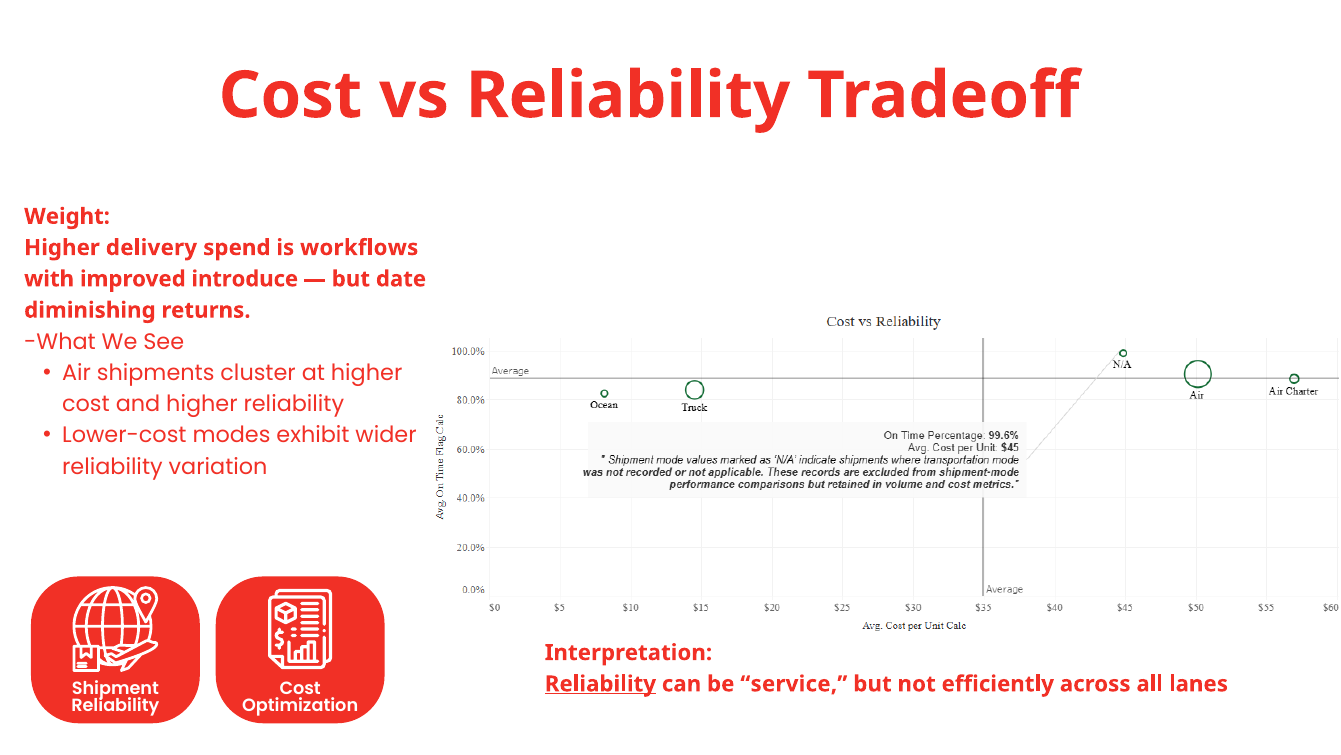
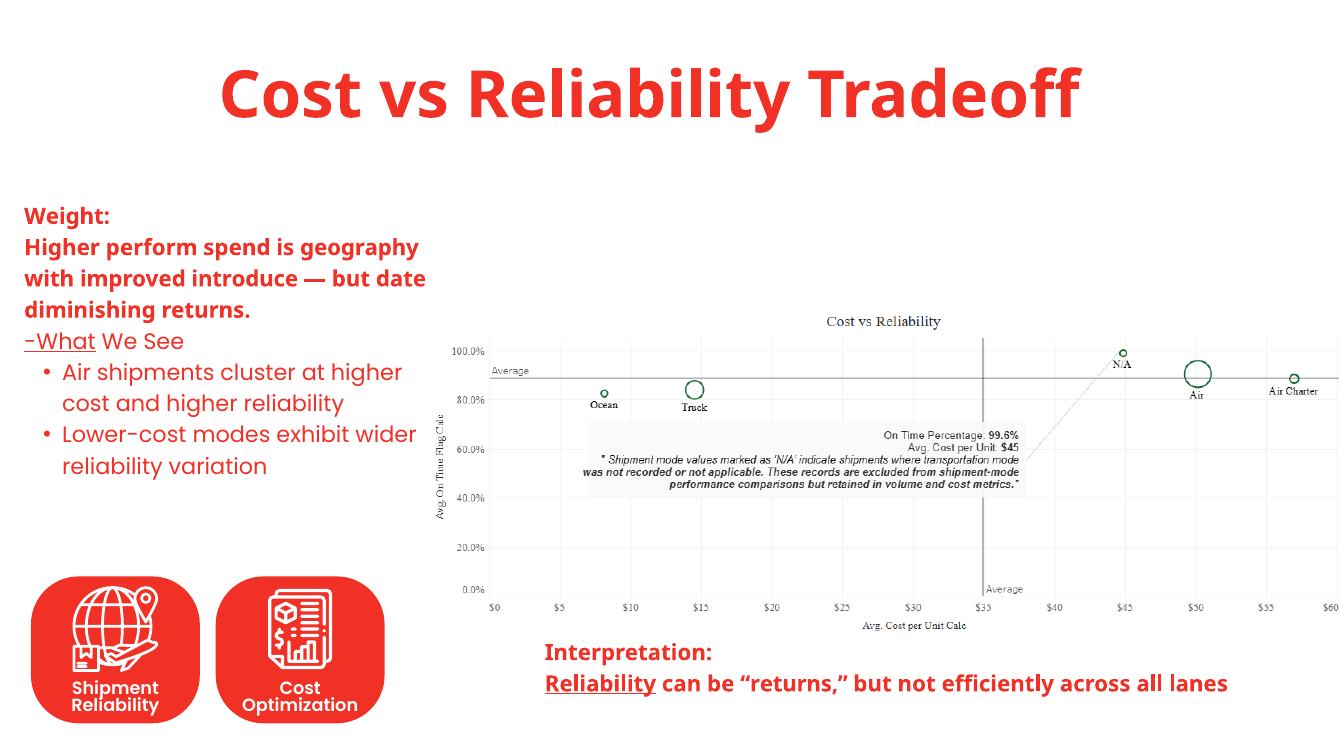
delivery: delivery -> perform
workflows: workflows -> geography
What underline: none -> present
be service: service -> returns
